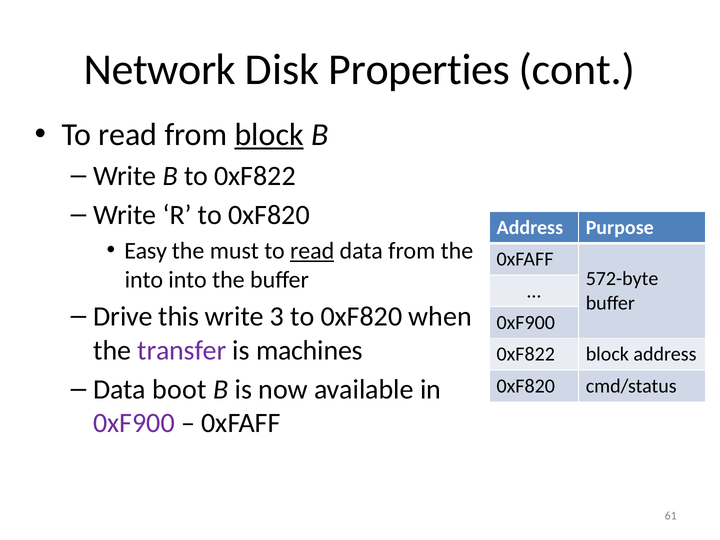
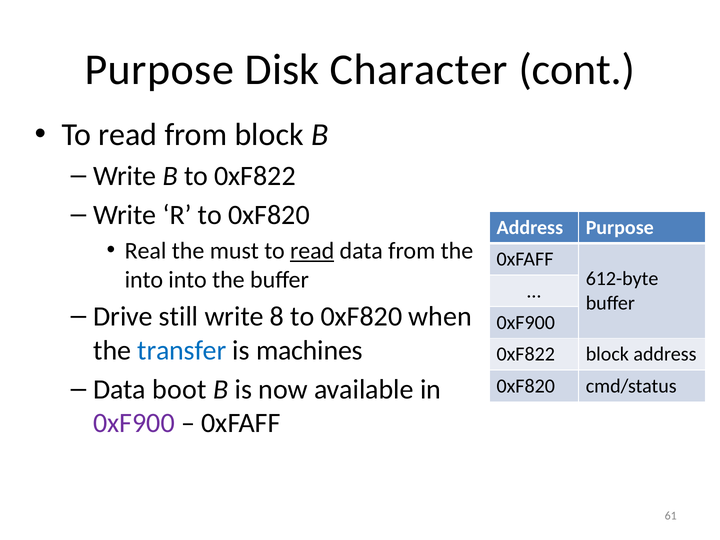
Network at (160, 70): Network -> Purpose
Properties: Properties -> Character
block at (269, 135) underline: present -> none
Easy: Easy -> Real
572-byte: 572-byte -> 612-byte
this: this -> still
3: 3 -> 8
transfer colour: purple -> blue
